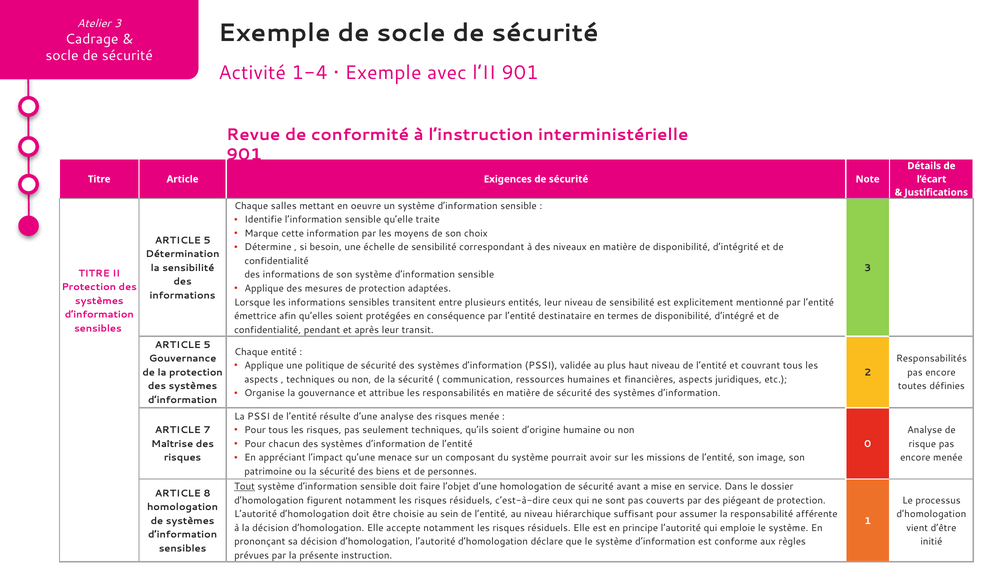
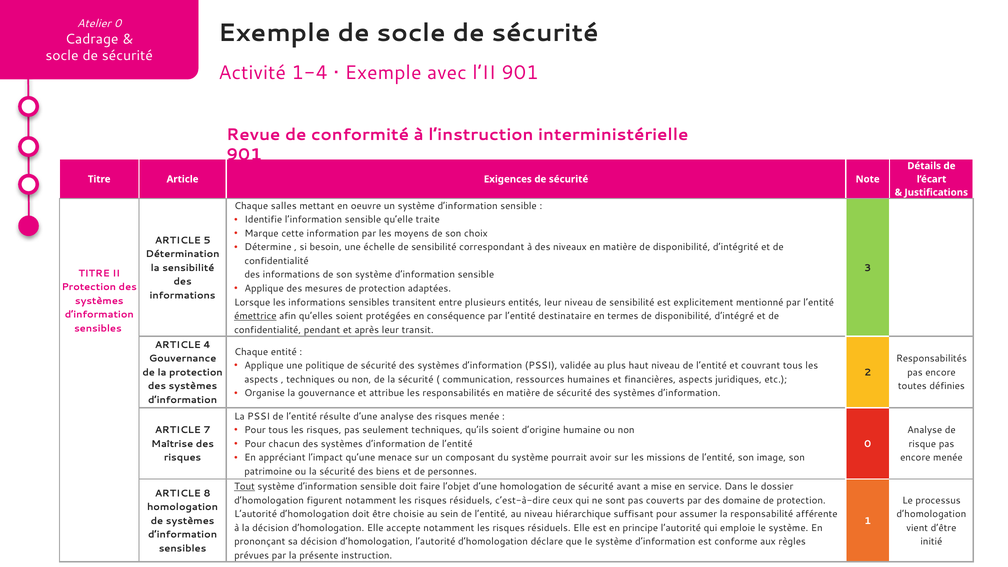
3 at (118, 24): 3 -> 0
émettrice underline: none -> present
5 at (207, 345): 5 -> 4
piégeant: piégeant -> domaine
